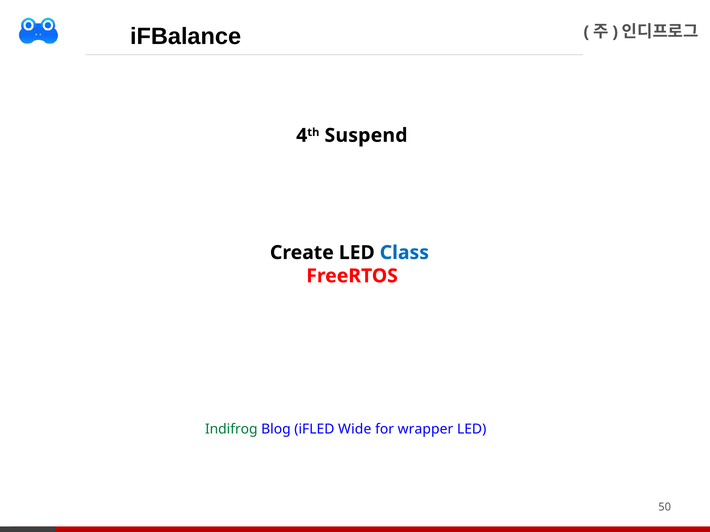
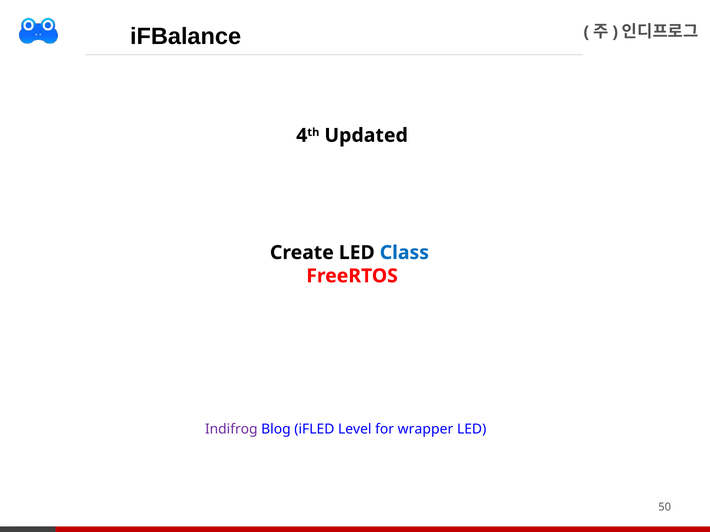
Suspend: Suspend -> Updated
Indifrog colour: green -> purple
Wide: Wide -> Level
